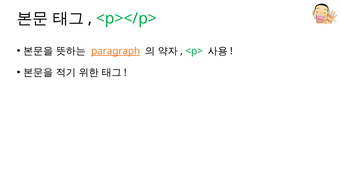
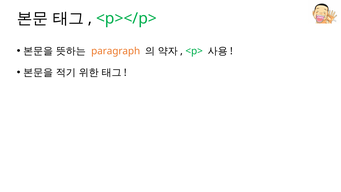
paragraph underline: present -> none
